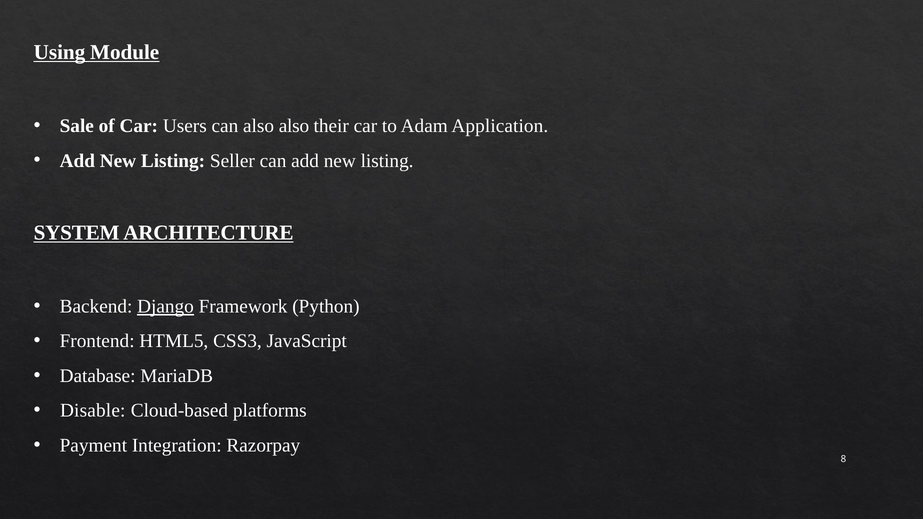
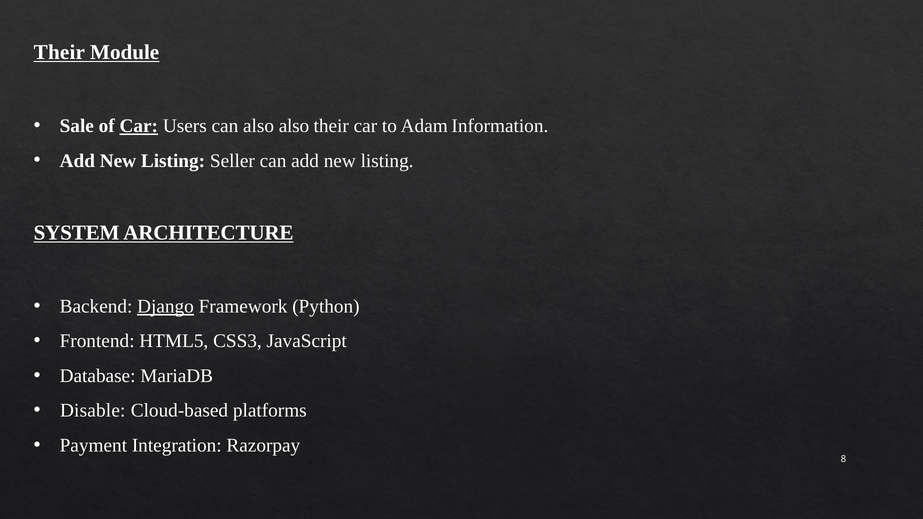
Using at (59, 52): Using -> Their
Car at (139, 126) underline: none -> present
Application: Application -> Information
